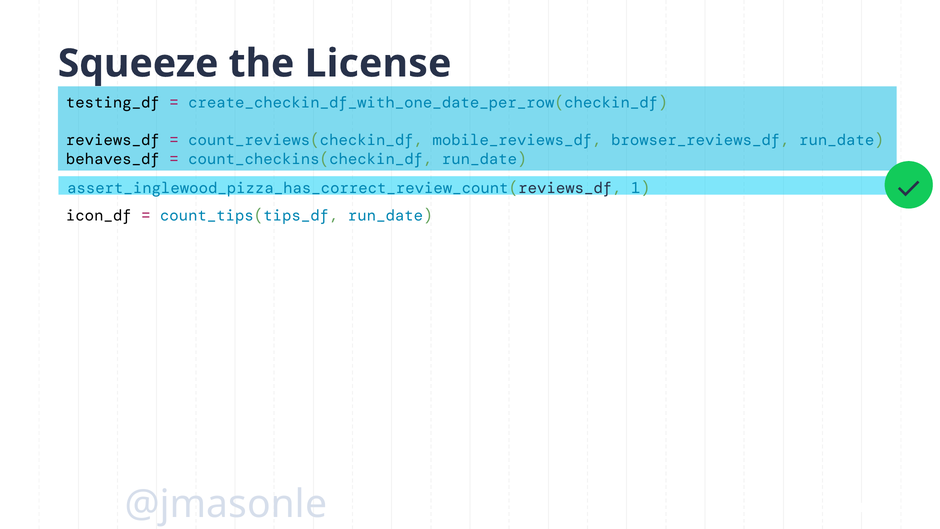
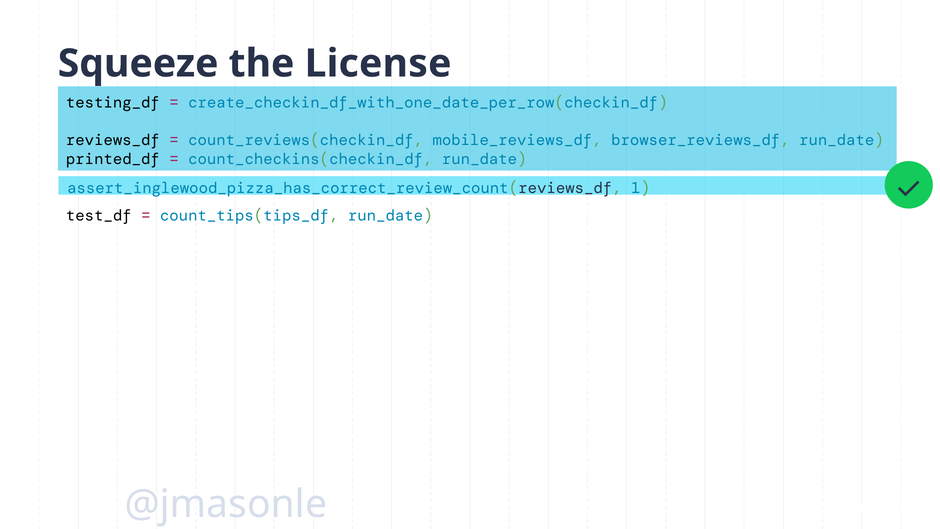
behaves_df: behaves_df -> printed_df
icon_df: icon_df -> test_df
